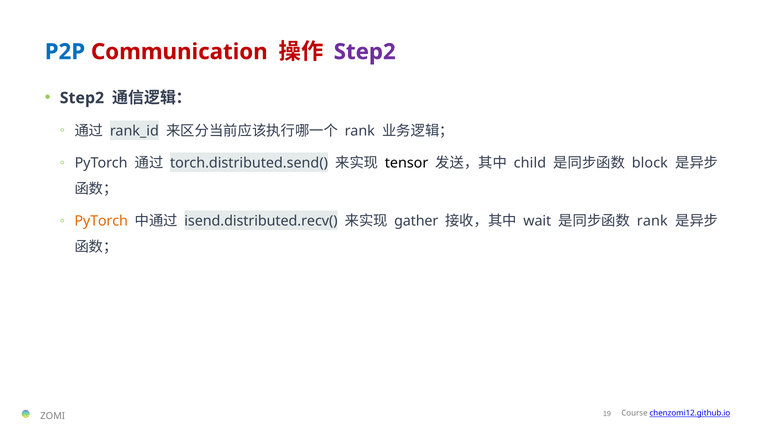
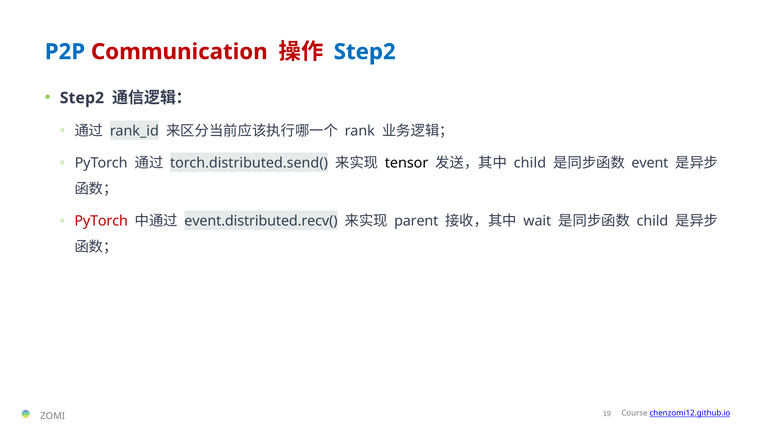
Step2 at (365, 52) colour: purple -> blue
block: block -> event
PyTorch at (101, 221) colour: orange -> red
isend.distributed.recv(: isend.distributed.recv( -> event.distributed.recv(
gather: gather -> parent
rank at (652, 221): rank -> child
